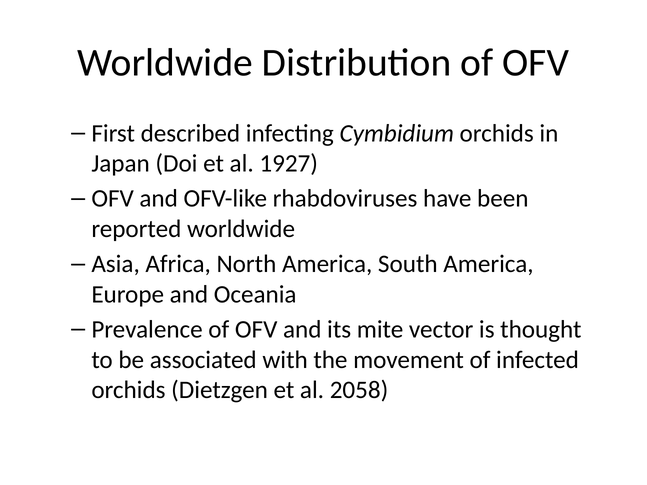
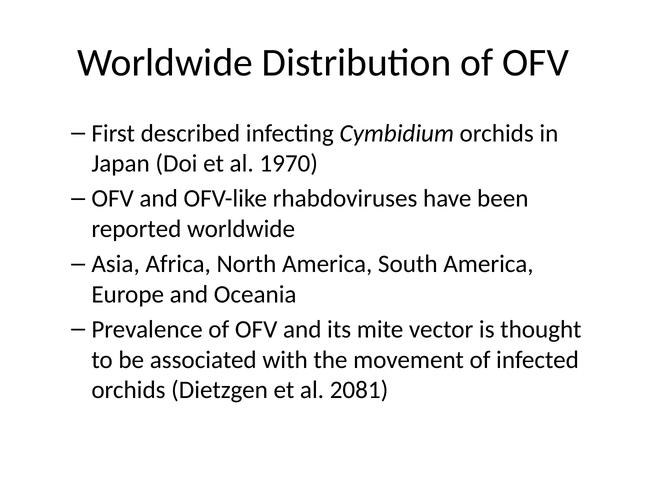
1927: 1927 -> 1970
2058: 2058 -> 2081
